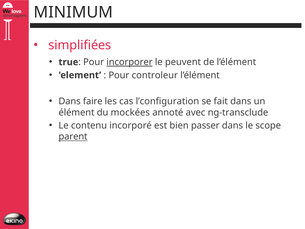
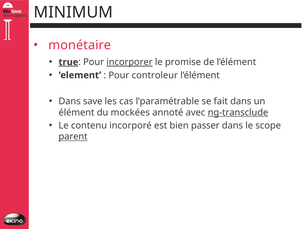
simplifiées: simplifiées -> monétaire
true underline: none -> present
peuvent: peuvent -> promise
faire: faire -> save
l’configuration: l’configuration -> l’paramétrable
ng-transclude underline: none -> present
